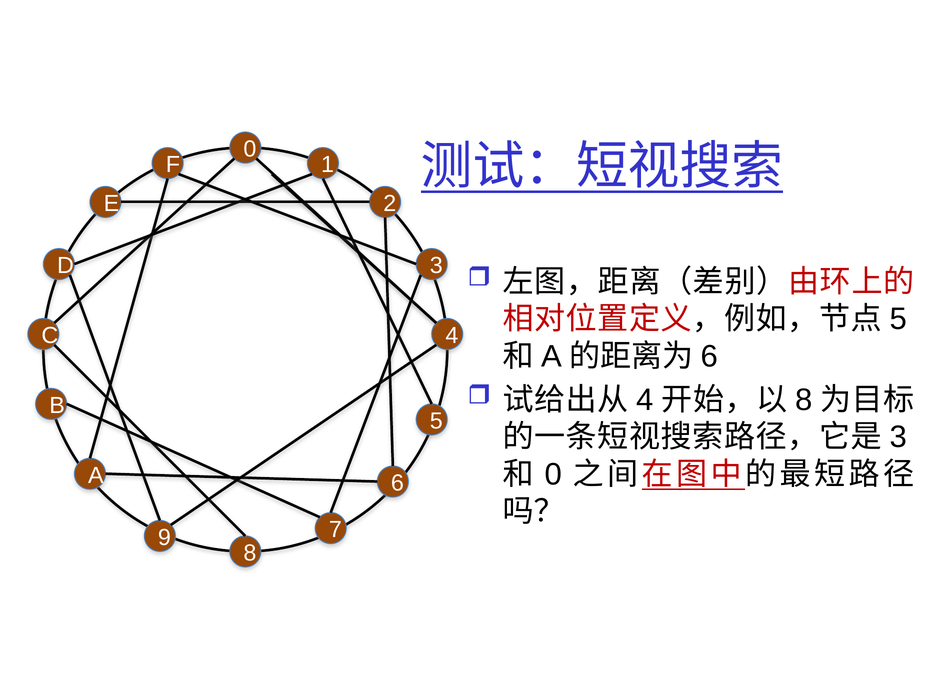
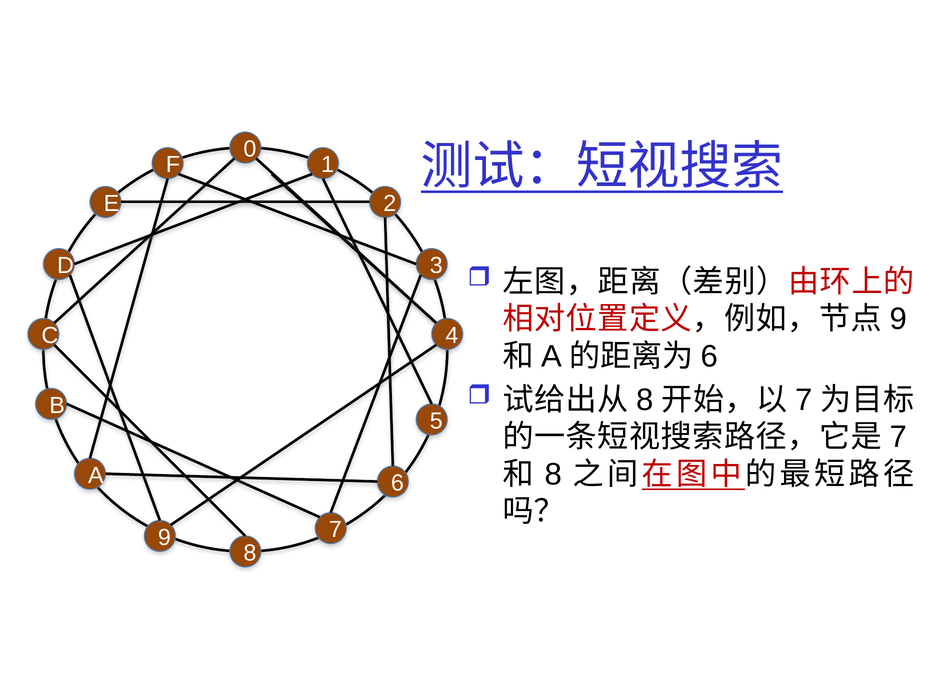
5 at (898, 319): 5 -> 9
4 at (645, 400): 4 -> 8
8 at (804, 400): 8 -> 7
3 at (898, 437): 3 -> 7
0 at (553, 474): 0 -> 8
